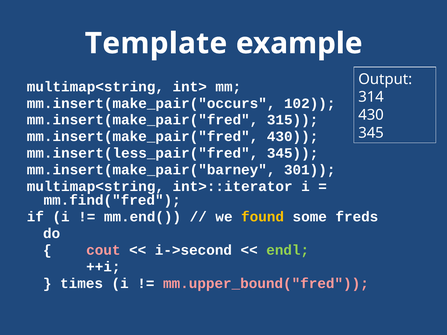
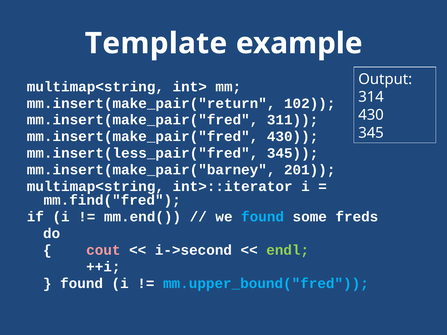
mm.insert(make_pair("occurs: mm.insert(make_pair("occurs -> mm.insert(make_pair("return
315: 315 -> 311
301: 301 -> 201
found at (263, 217) colour: yellow -> light blue
times at (82, 284): times -> found
mm.upper_bound("fred colour: pink -> light blue
